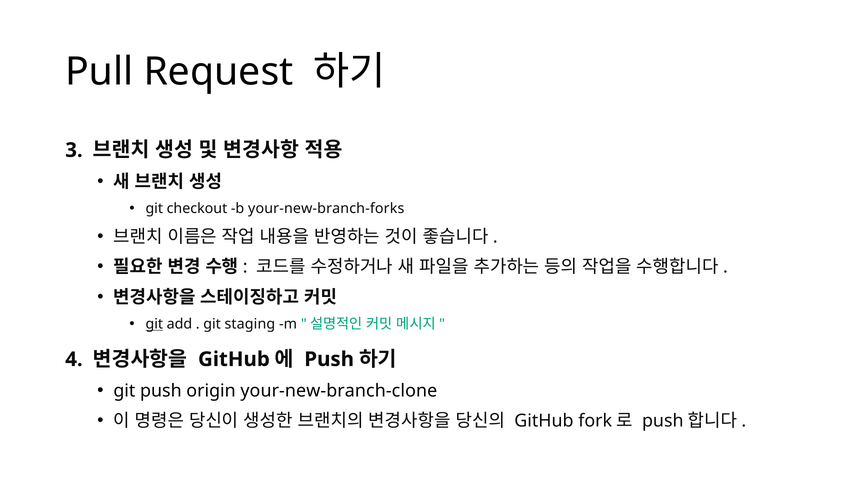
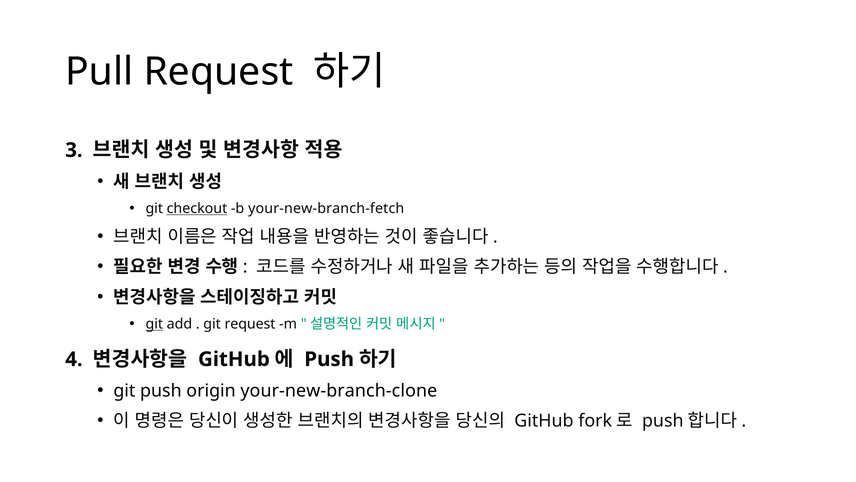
checkout underline: none -> present
your-new-branch-forks: your-new-branch-forks -> your-new-branch-fetch
git staging: staging -> request
